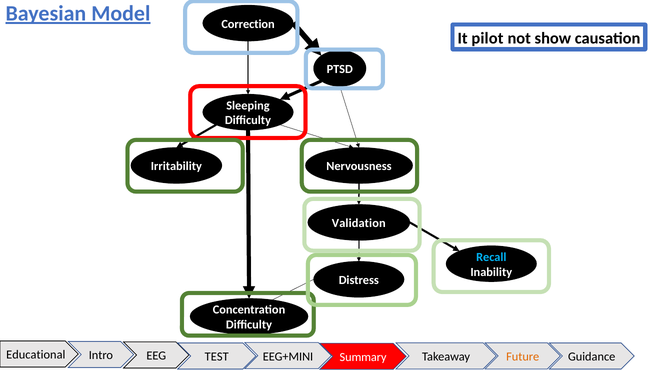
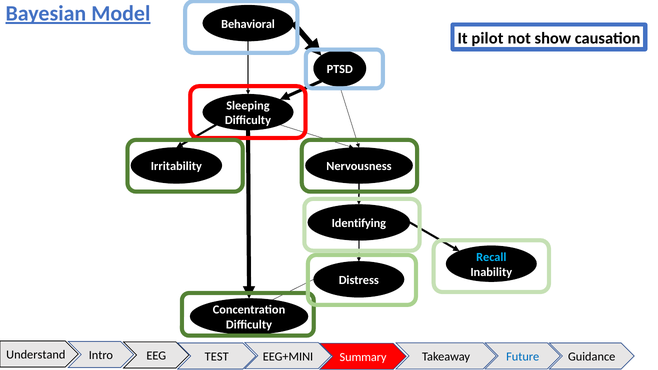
Correction: Correction -> Behavioral
Validation: Validation -> Identifying
Educational: Educational -> Understand
Future colour: orange -> blue
